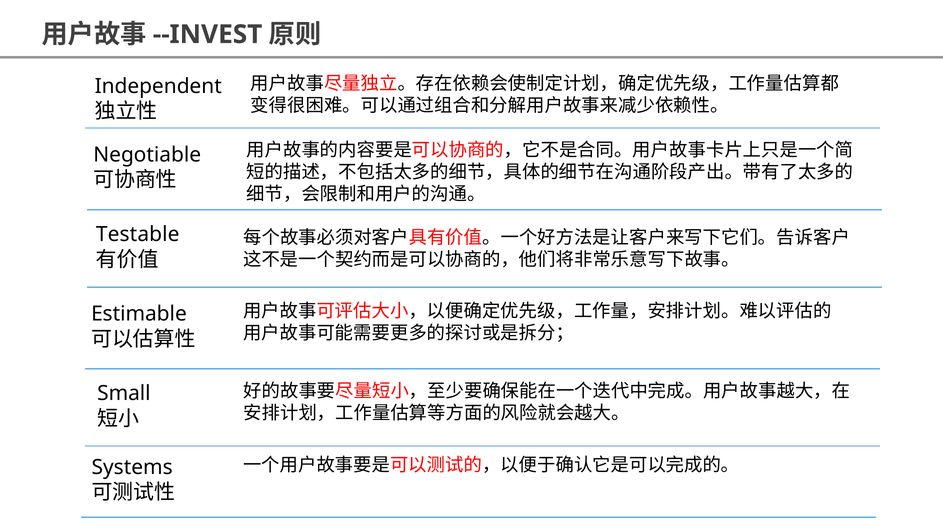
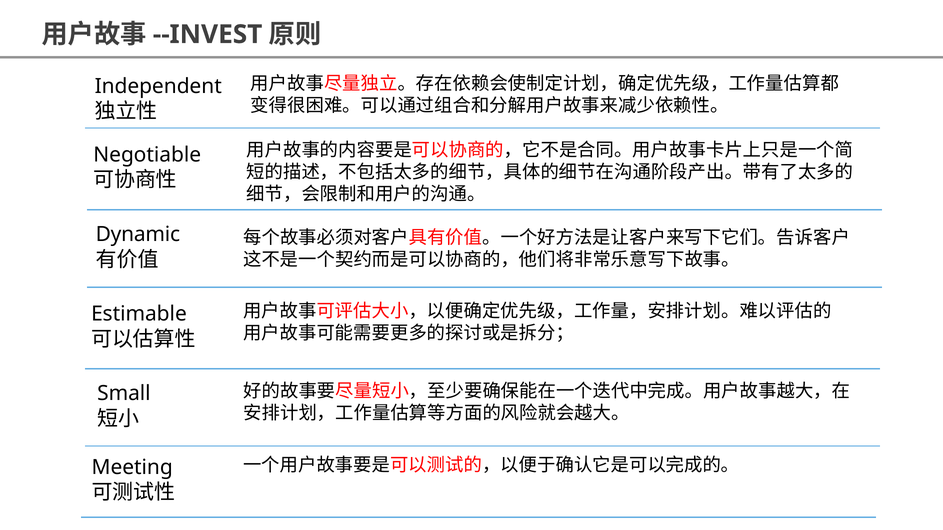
Testable: Testable -> Dynamic
Systems: Systems -> Meeting
